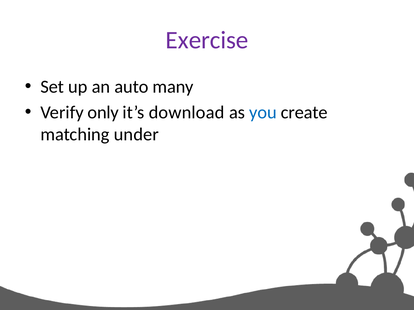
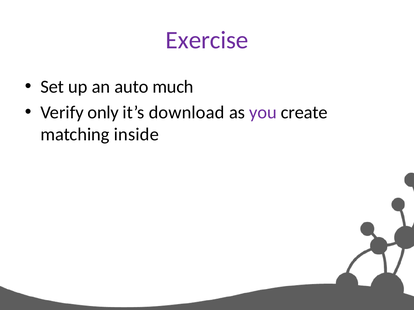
many: many -> much
you colour: blue -> purple
under: under -> inside
